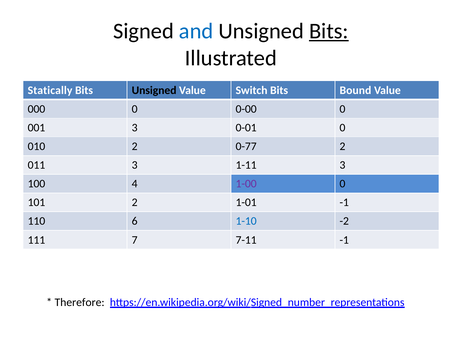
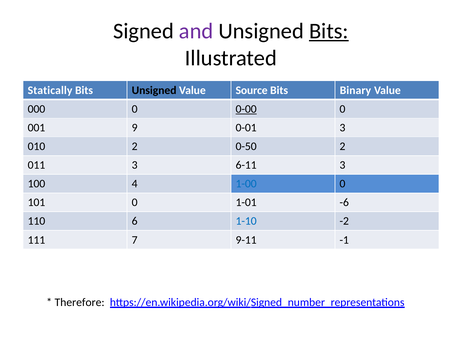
and colour: blue -> purple
Switch: Switch -> Source
Bound: Bound -> Binary
0-00 underline: none -> present
001 3: 3 -> 9
0-01 0: 0 -> 3
0-77: 0-77 -> 0-50
1-11: 1-11 -> 6-11
1-00 colour: purple -> blue
101 2: 2 -> 0
1-01 -1: -1 -> -6
7-11: 7-11 -> 9-11
